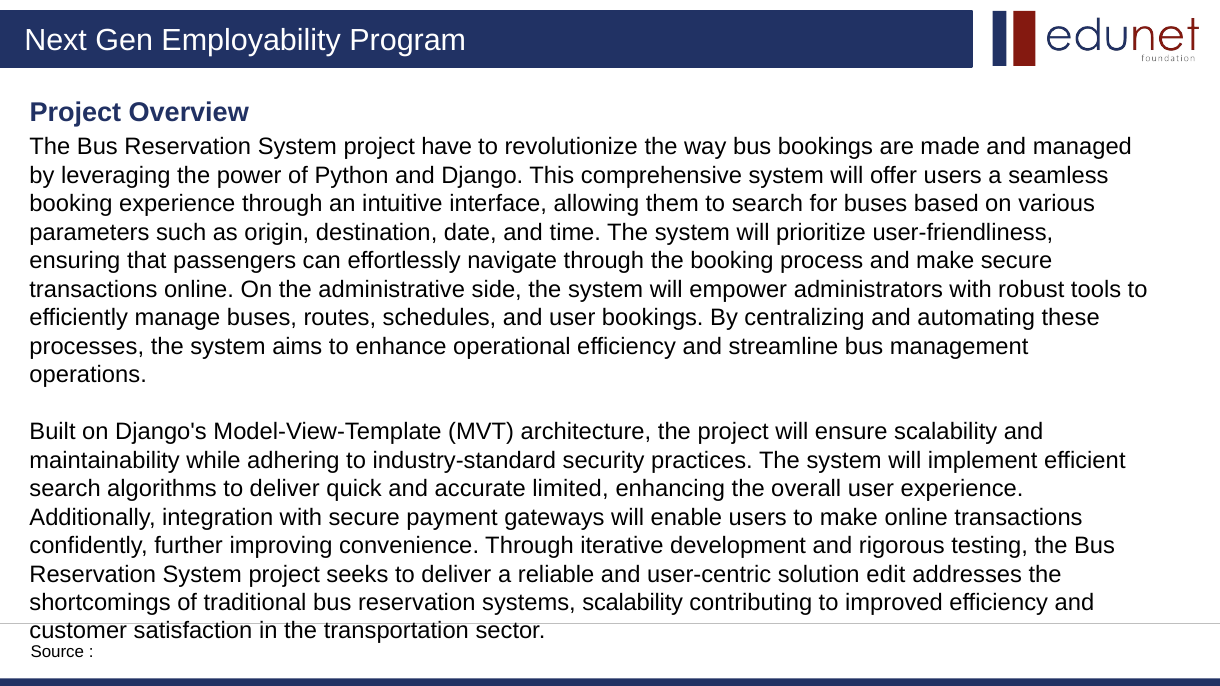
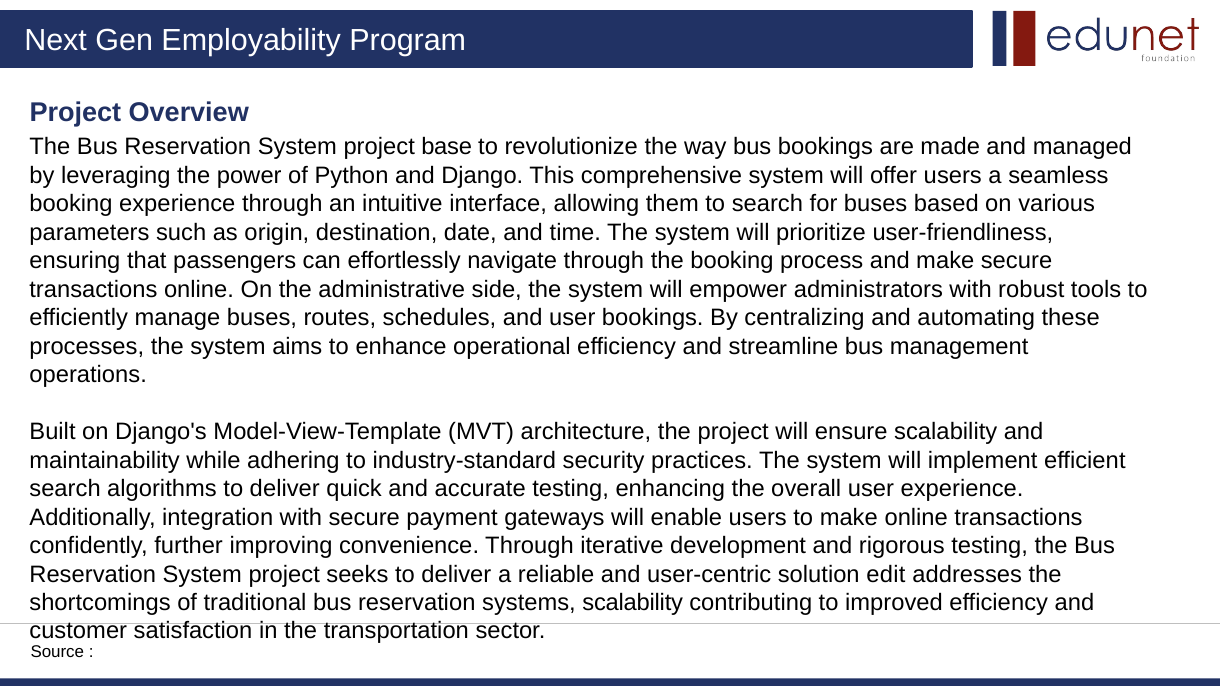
have: have -> base
accurate limited: limited -> testing
